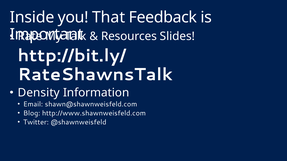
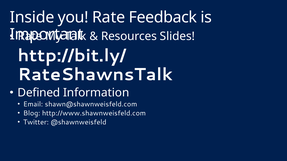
you That: That -> Rate
Density: Density -> Defined
